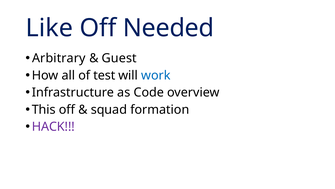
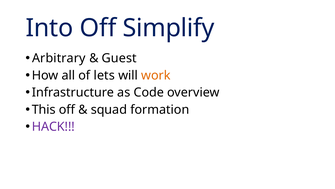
Like: Like -> Into
Needed: Needed -> Simplify
test: test -> lets
work colour: blue -> orange
